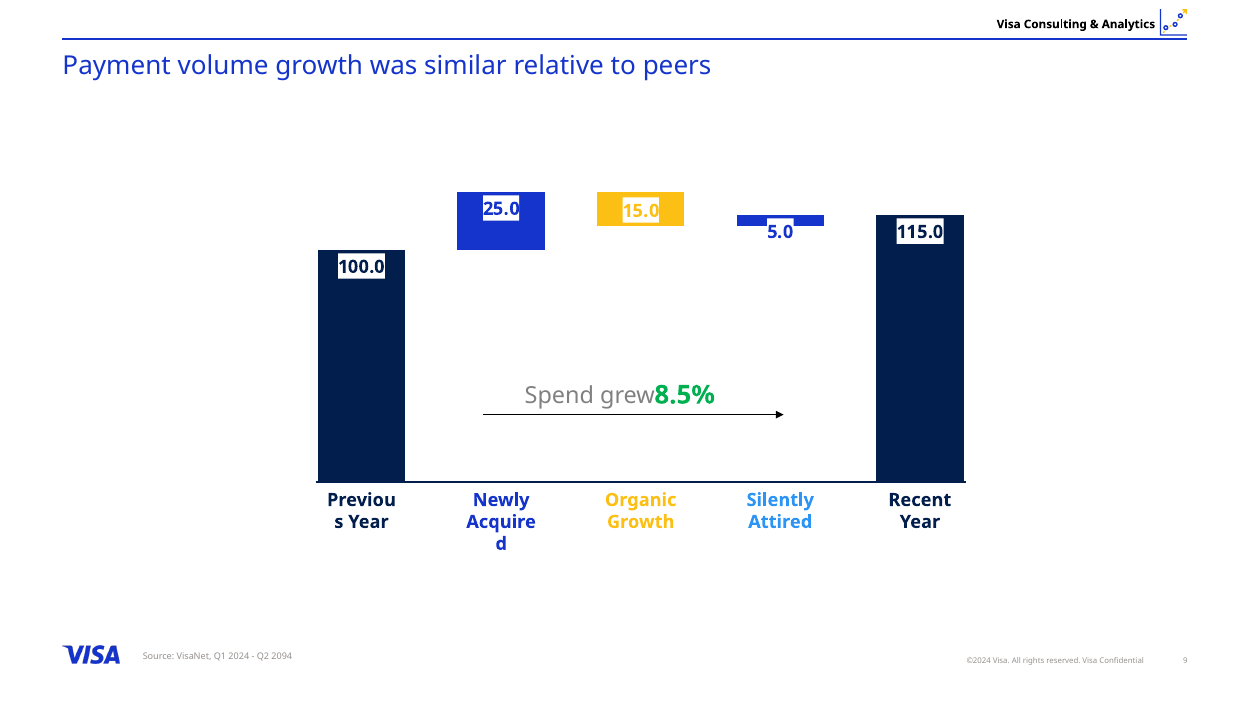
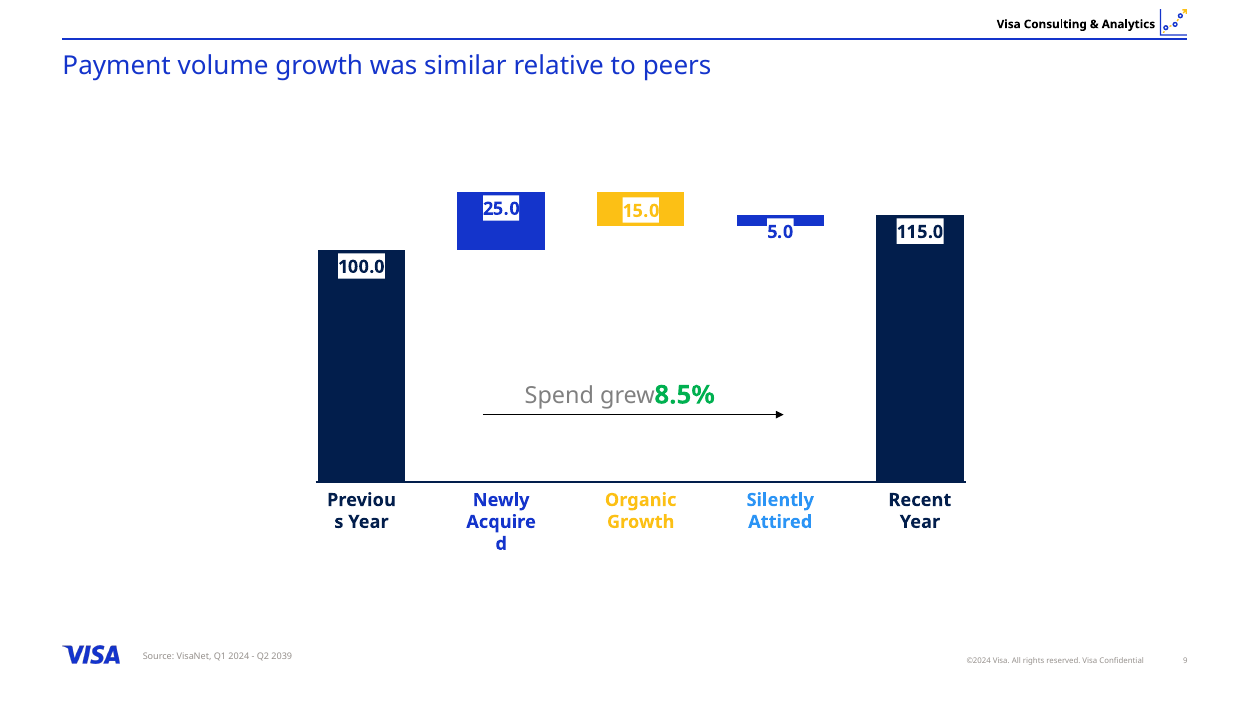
2094: 2094 -> 2039
